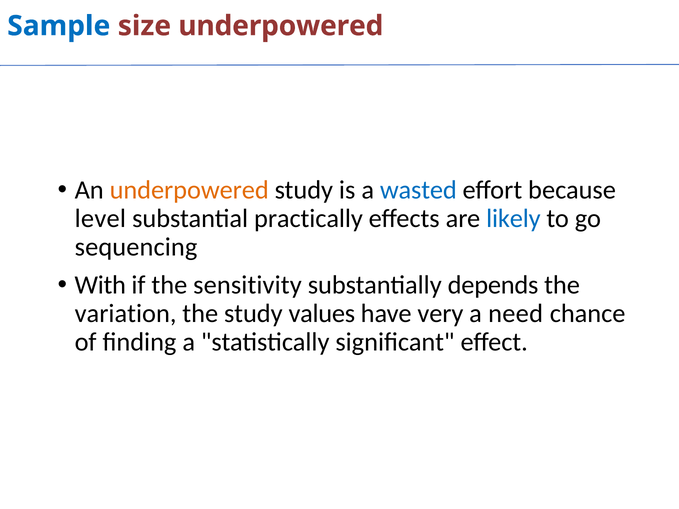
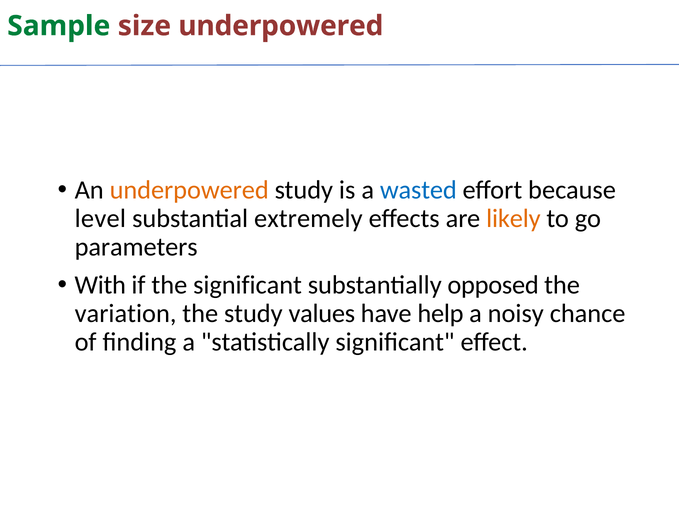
Sample colour: blue -> green
practically: practically -> extremely
likely colour: blue -> orange
sequencing: sequencing -> parameters
the sensitivity: sensitivity -> significant
depends: depends -> opposed
very: very -> help
need: need -> noisy
